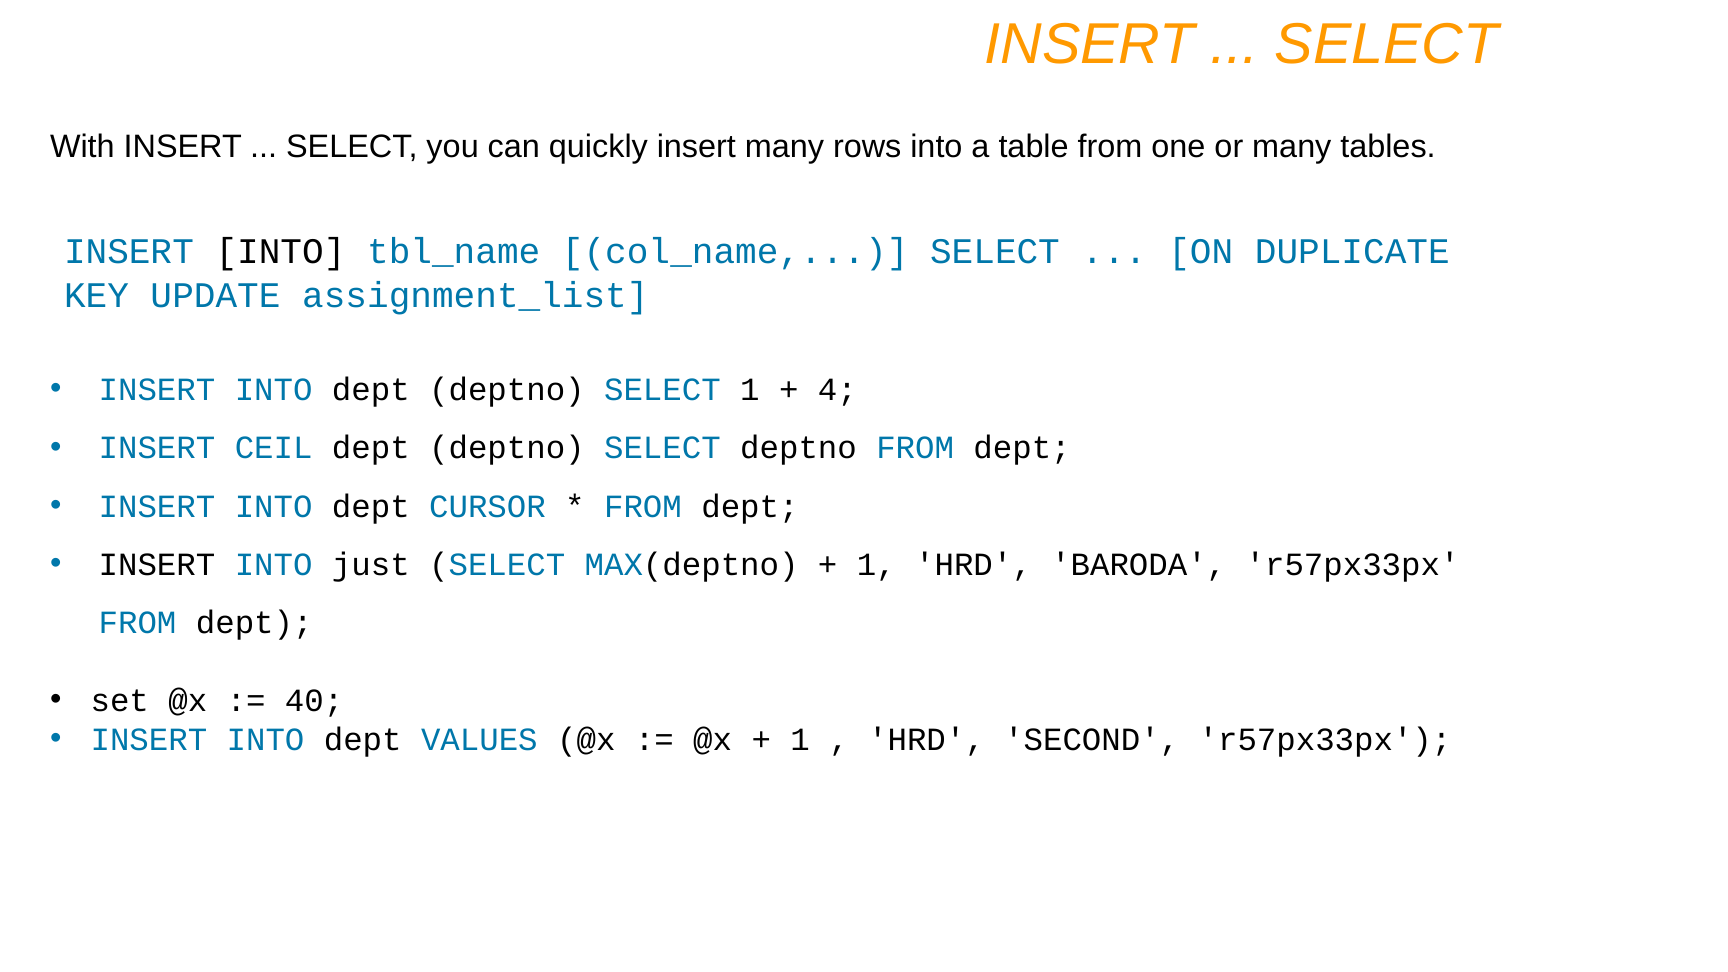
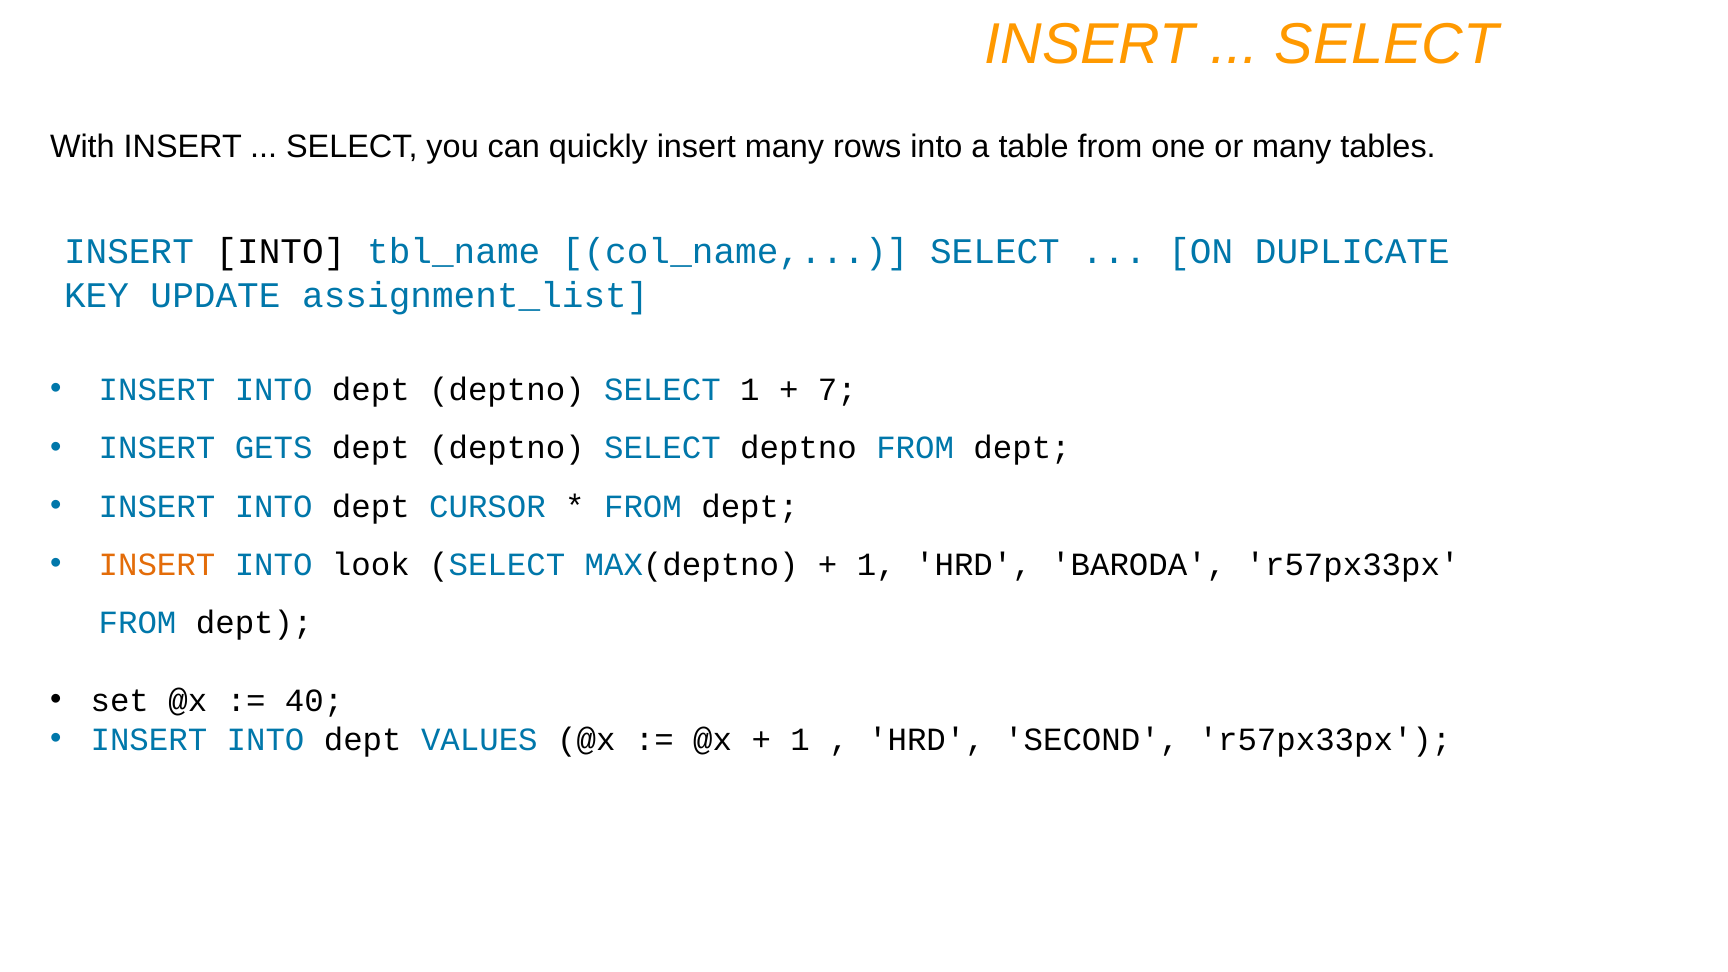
4: 4 -> 7
CEIL: CEIL -> GETS
INSERT at (157, 565) colour: black -> orange
just: just -> look
